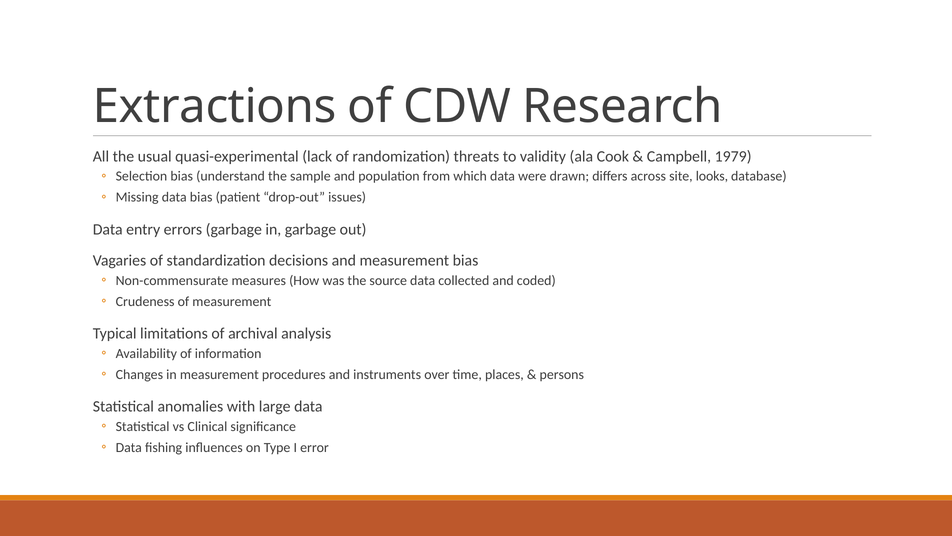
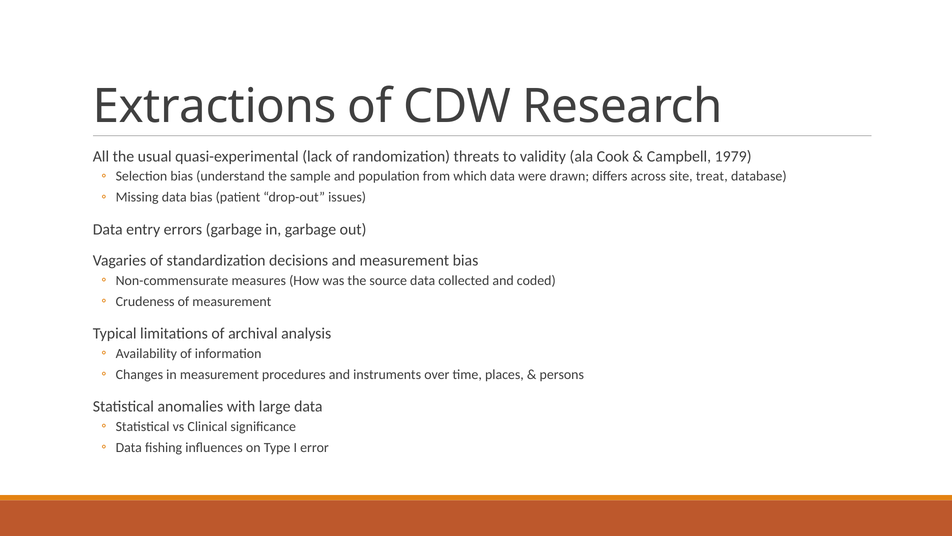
looks: looks -> treat
